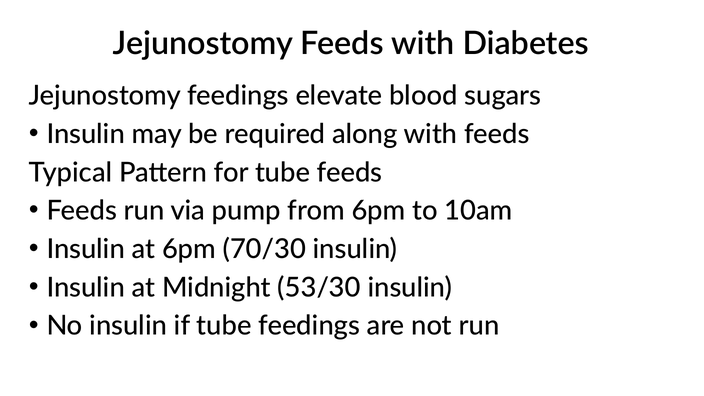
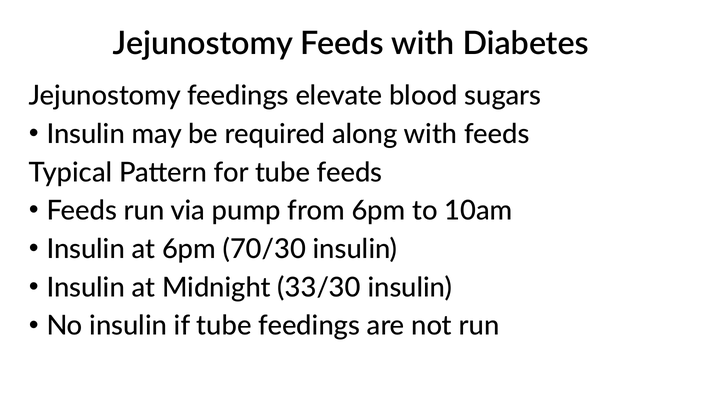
53/30: 53/30 -> 33/30
